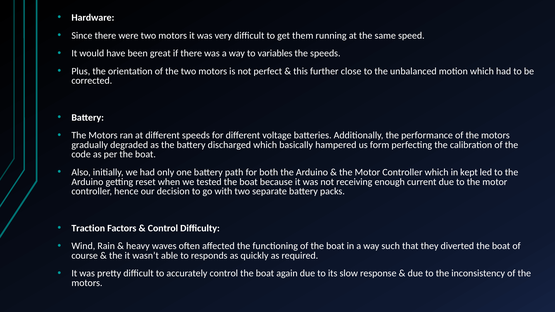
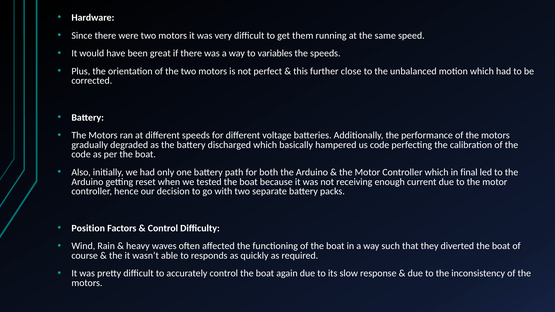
us form: form -> code
kept: kept -> final
Traction: Traction -> Position
